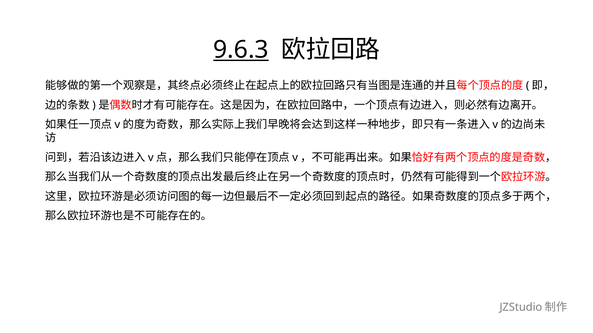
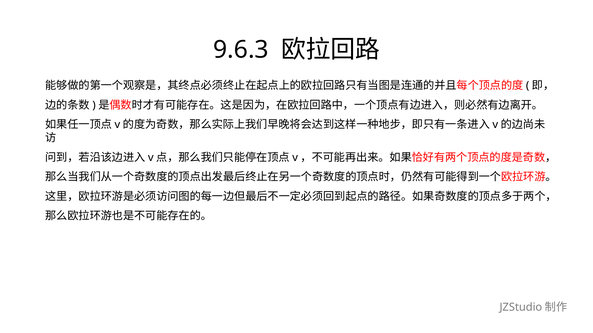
9.6.3 underline: present -> none
